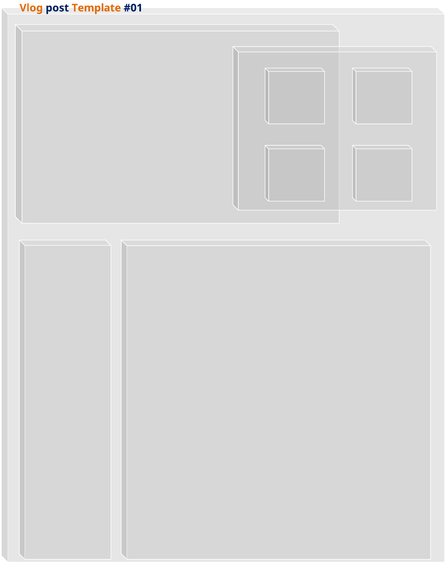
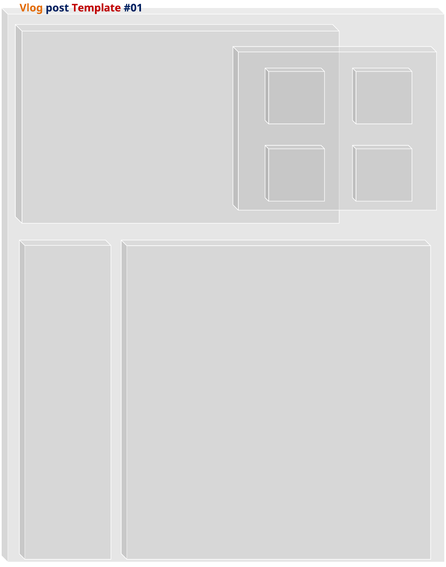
Template colour: orange -> red
